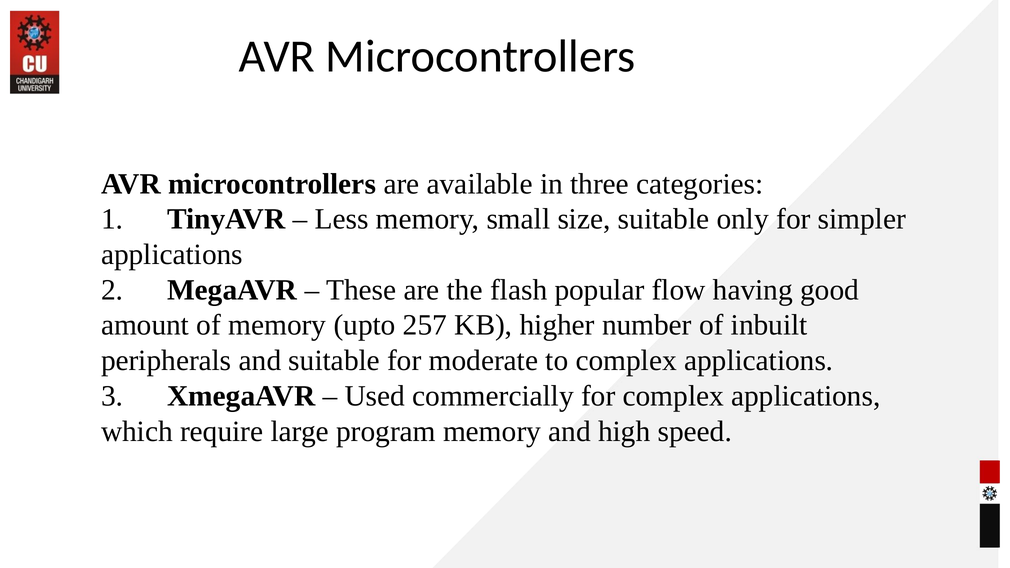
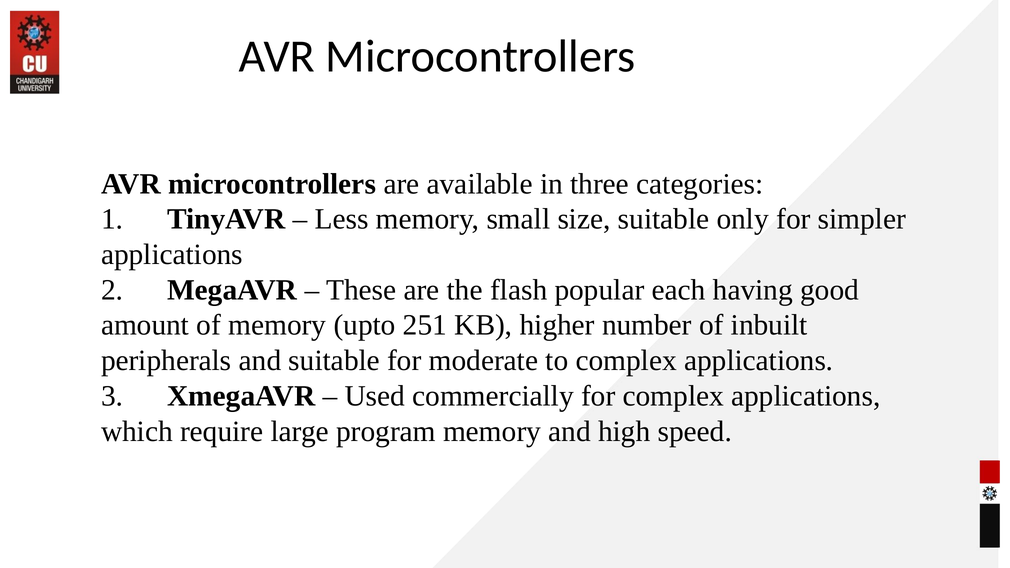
flow: flow -> each
257: 257 -> 251
